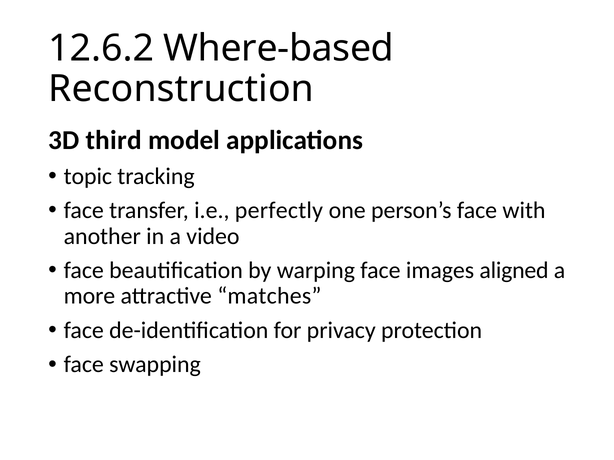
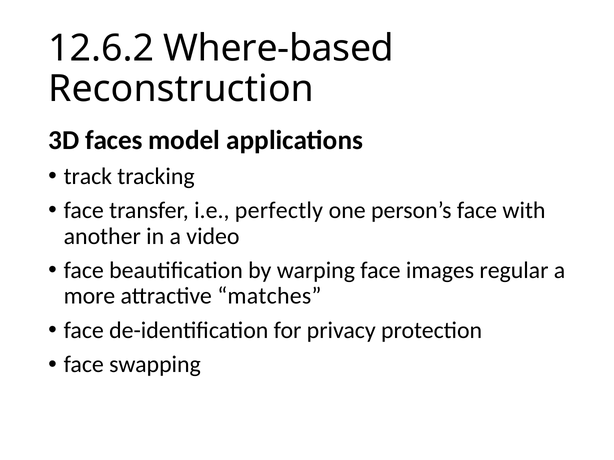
third: third -> faces
topic: topic -> track
aligned: aligned -> regular
